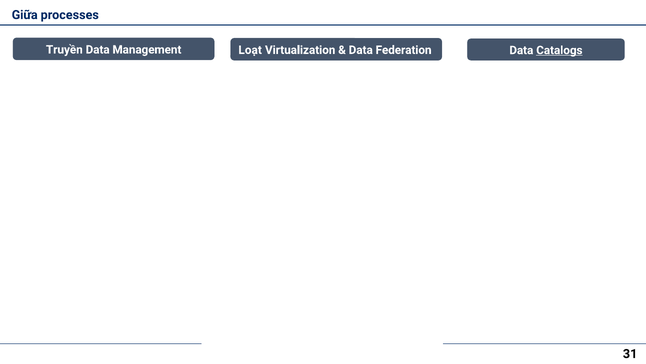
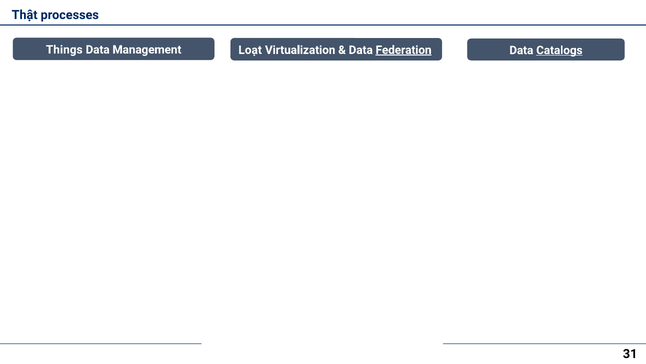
Giữa: Giữa -> Thật
Truyền: Truyền -> Things
Federation underline: none -> present
